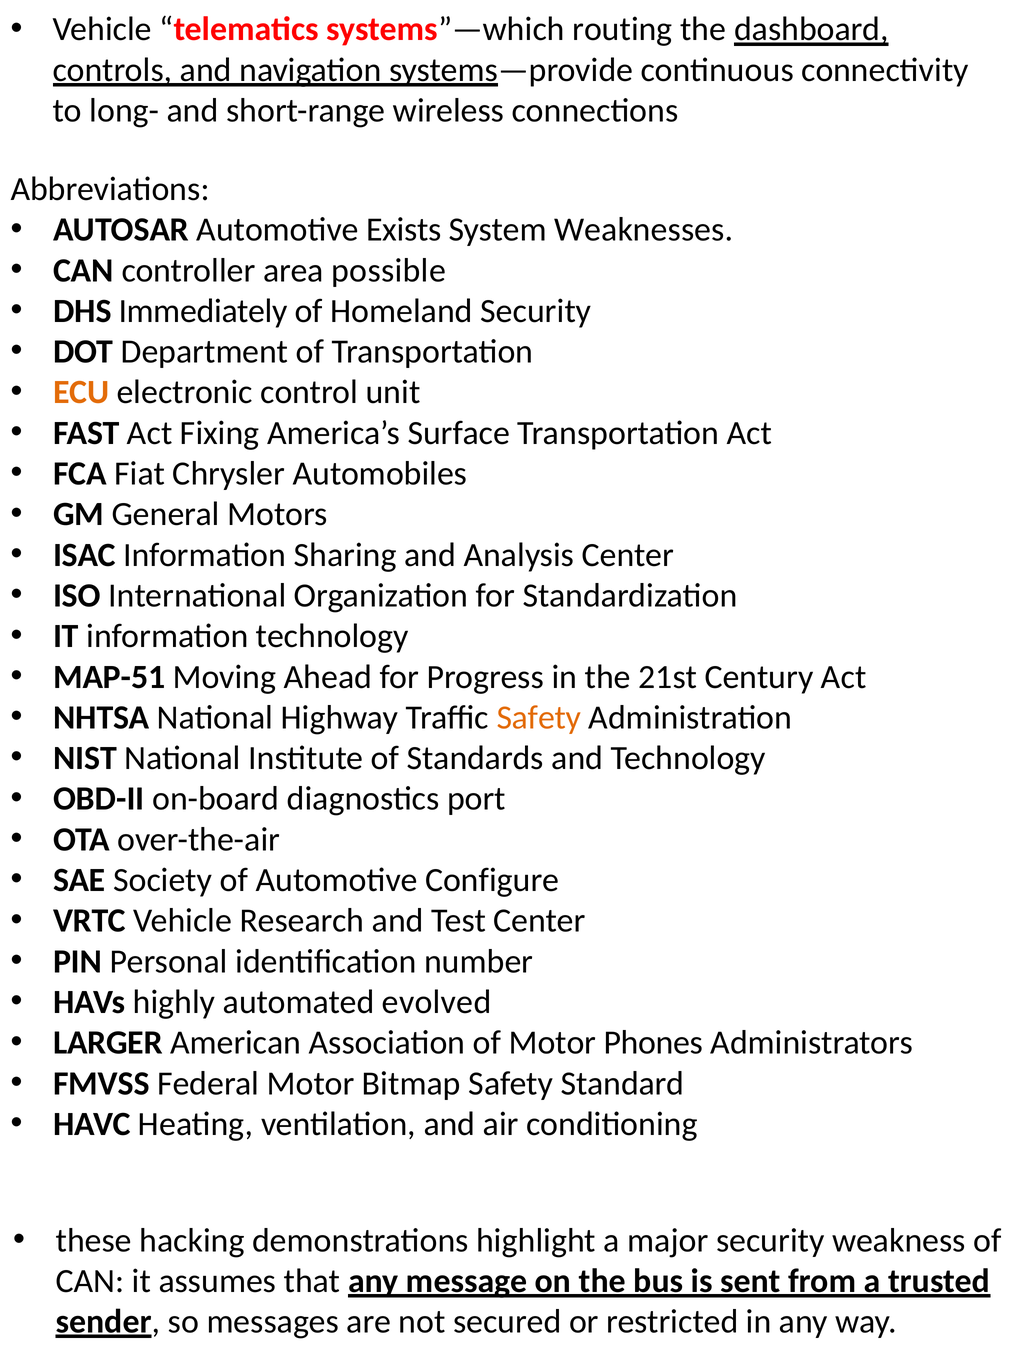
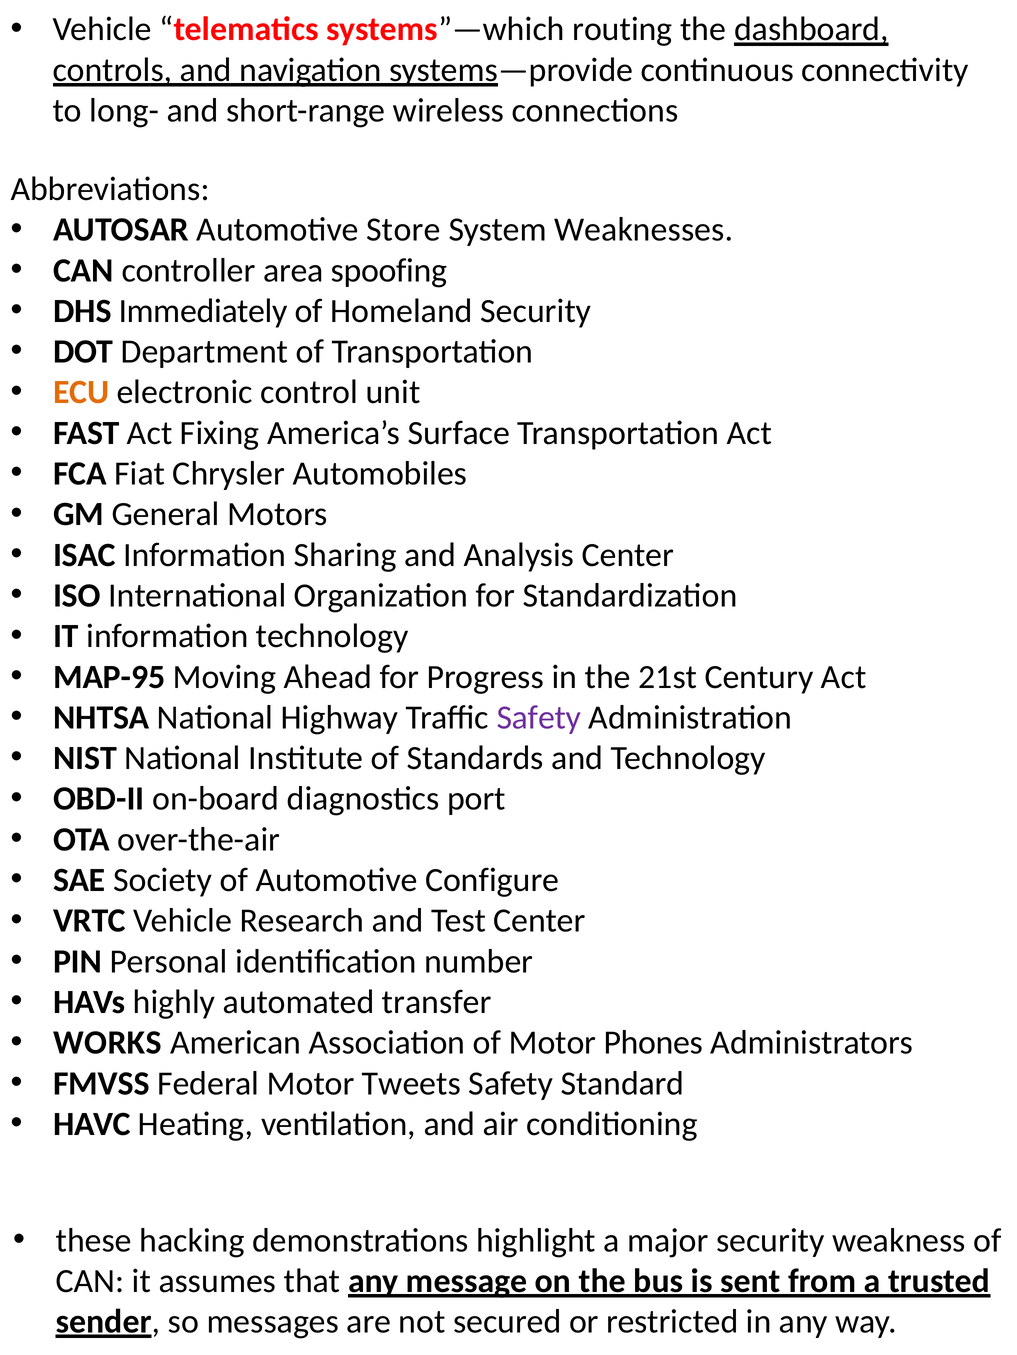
Exists: Exists -> Store
possible: possible -> spoofing
MAP-51: MAP-51 -> MAP-95
Safety at (539, 718) colour: orange -> purple
evolved: evolved -> transfer
LARGER: LARGER -> WORKS
Bitmap: Bitmap -> Tweets
